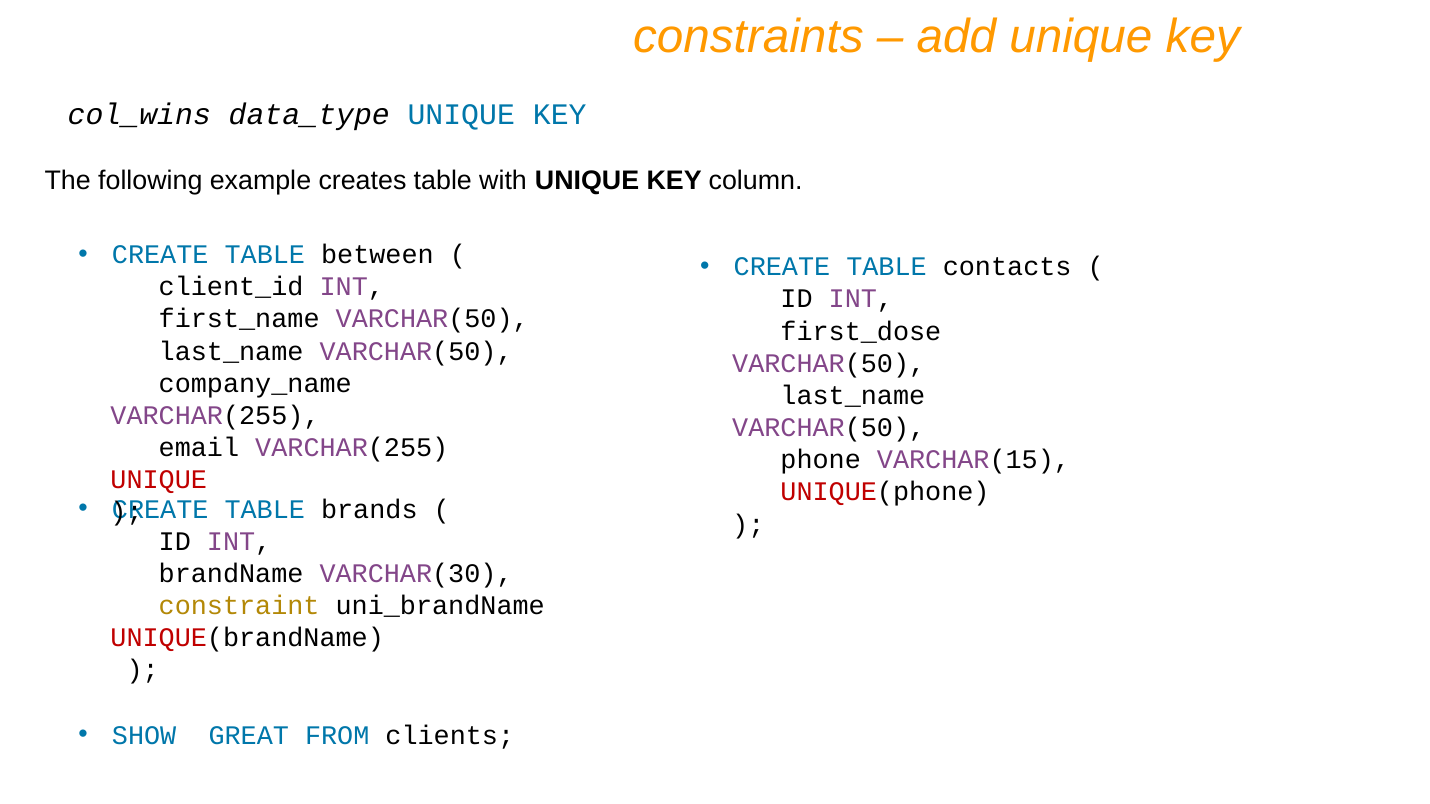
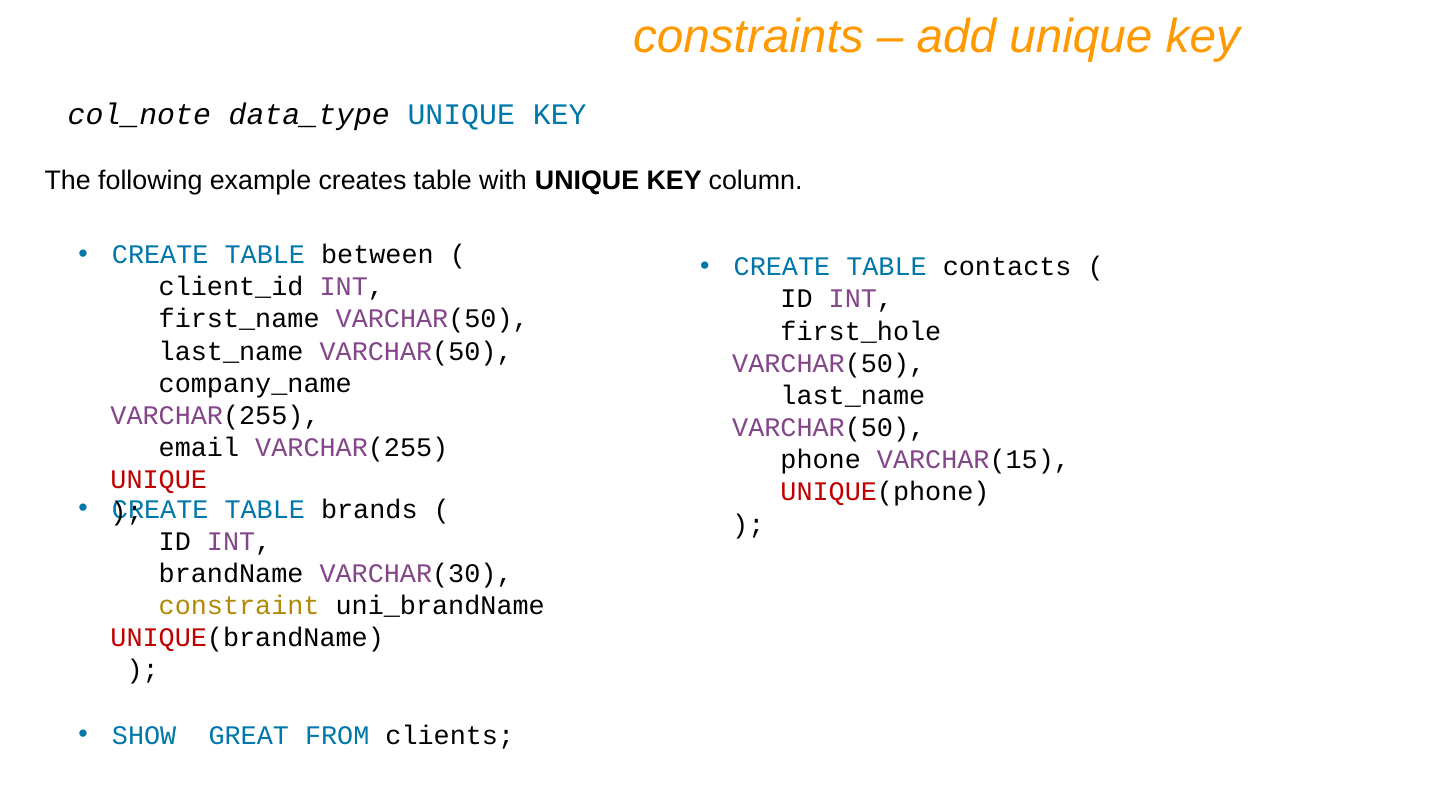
col_wins: col_wins -> col_note
first_dose: first_dose -> first_hole
